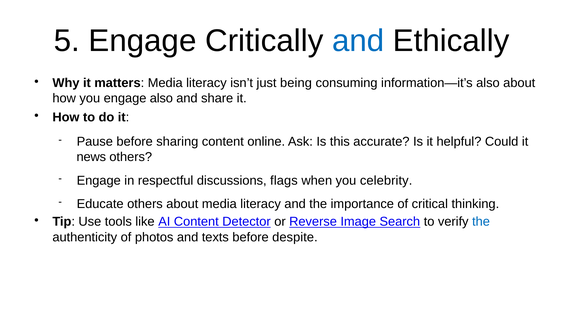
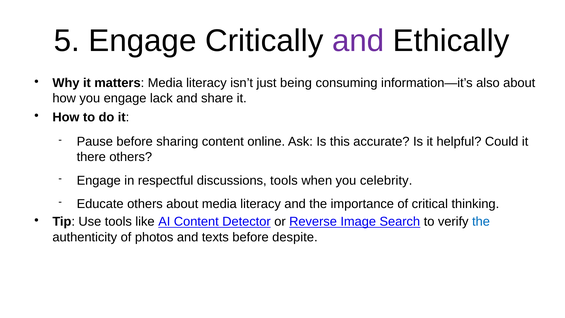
and at (358, 41) colour: blue -> purple
engage also: also -> lack
news: news -> there
discussions flags: flags -> tools
